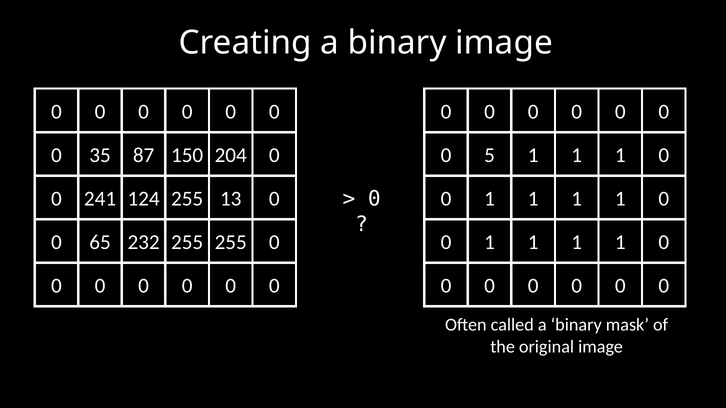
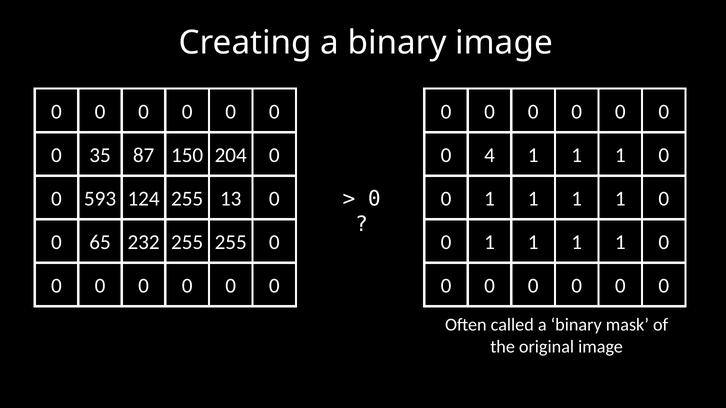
5: 5 -> 4
241: 241 -> 593
